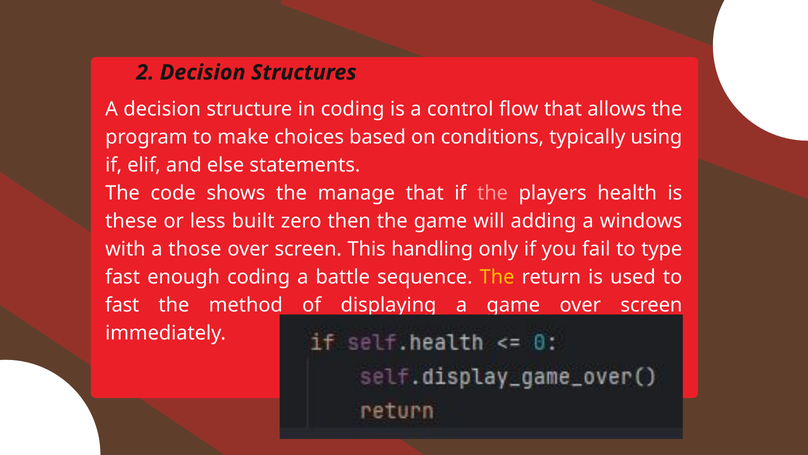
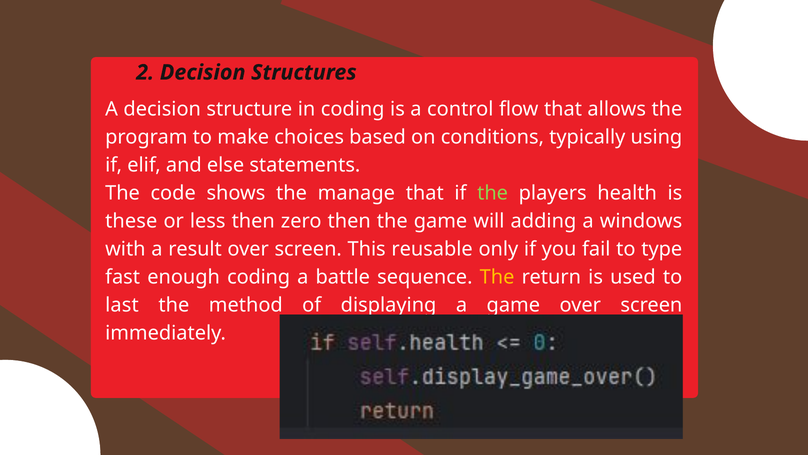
the at (493, 193) colour: pink -> light green
less built: built -> then
those: those -> result
handling: handling -> reusable
fast at (122, 305): fast -> last
